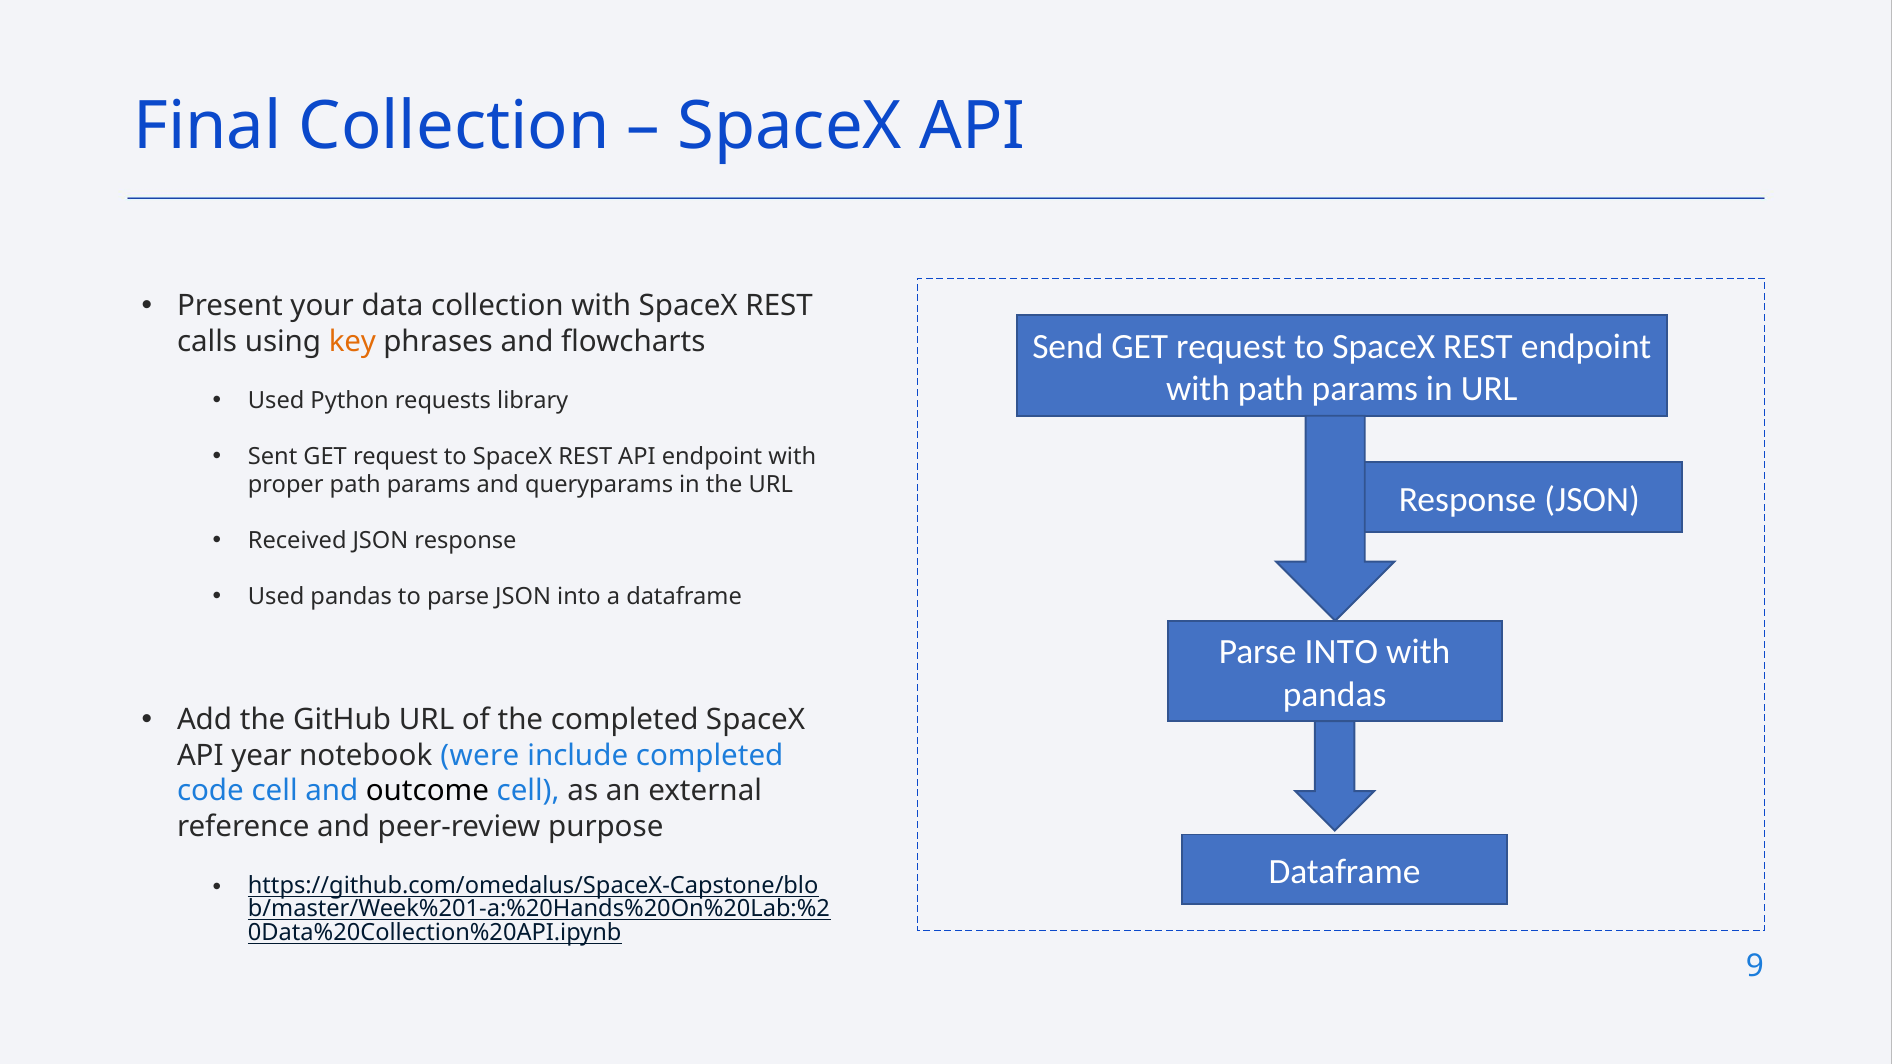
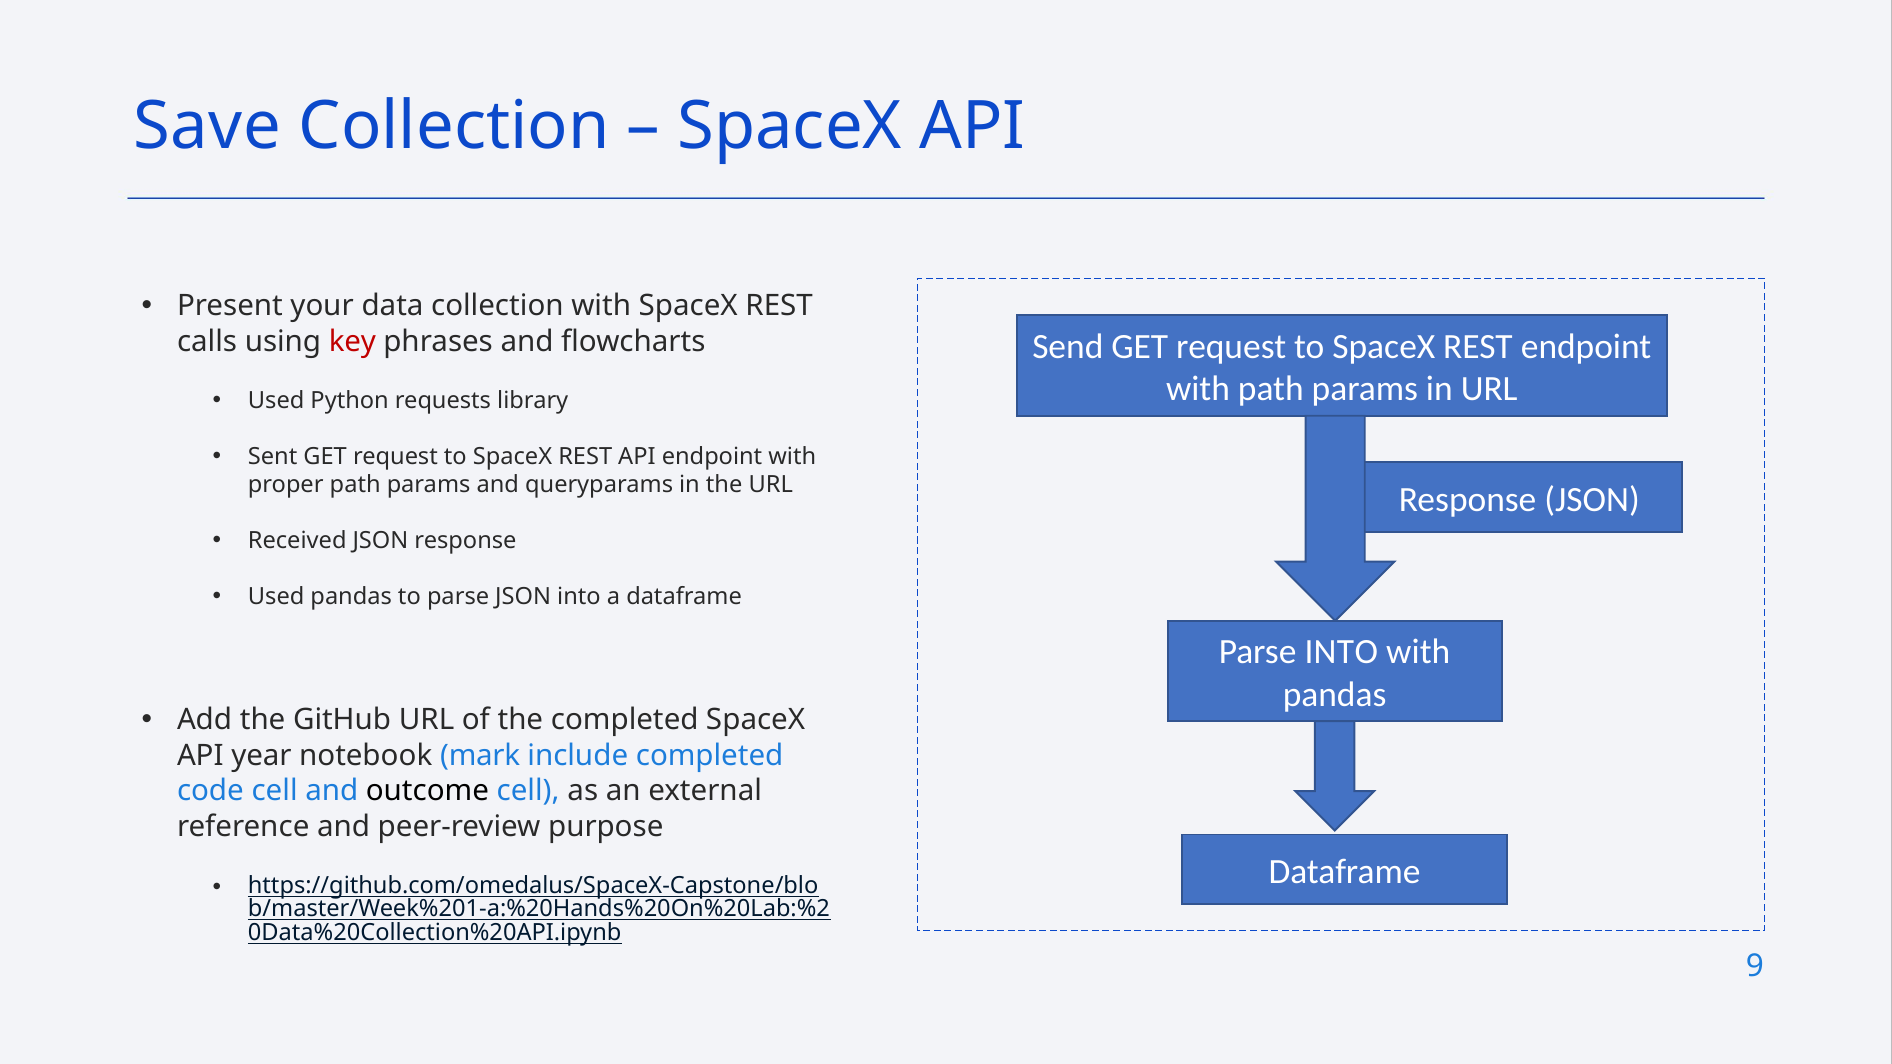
Final: Final -> Save
key colour: orange -> red
were: were -> mark
